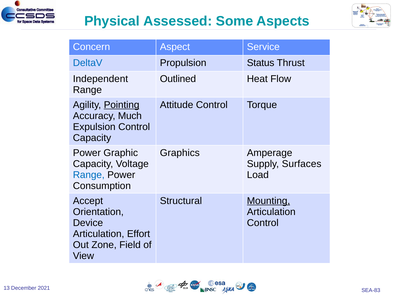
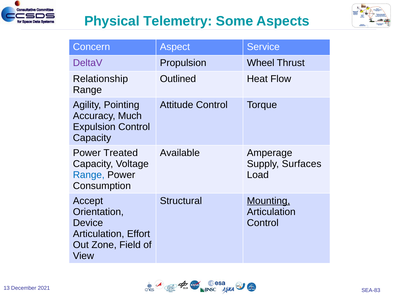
Assessed: Assessed -> Telemetry
DeltaV colour: blue -> purple
Status: Status -> Wheel
Independent: Independent -> Relationship
Pointing underline: present -> none
Graphic: Graphic -> Treated
Graphics: Graphics -> Available
